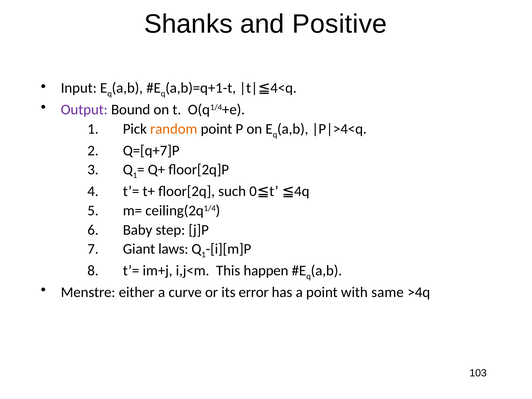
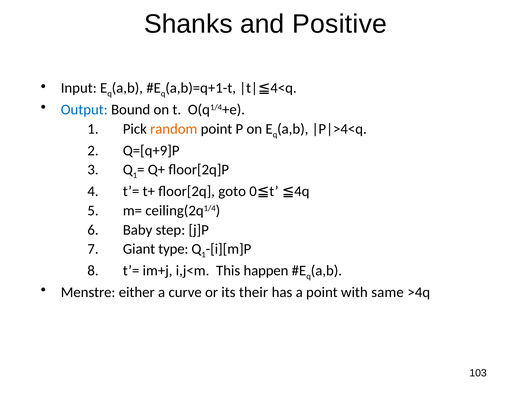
Output colour: purple -> blue
Q=[q+7]P: Q=[q+7]P -> Q=[q+9]P
such: such -> goto
laws: laws -> type
error: error -> their
